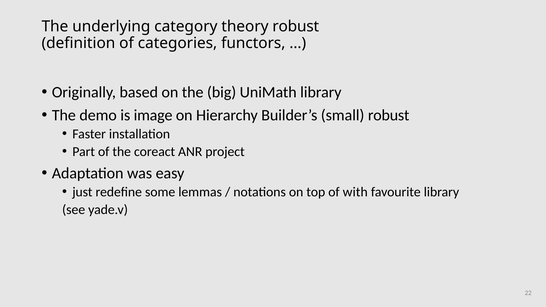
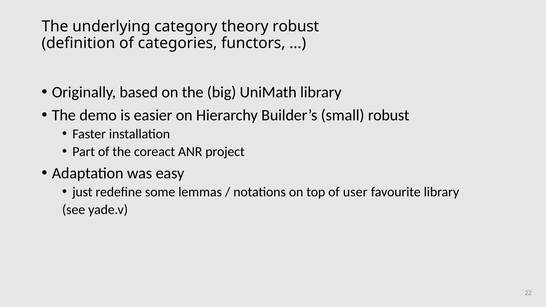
image: image -> easier
with: with -> user
